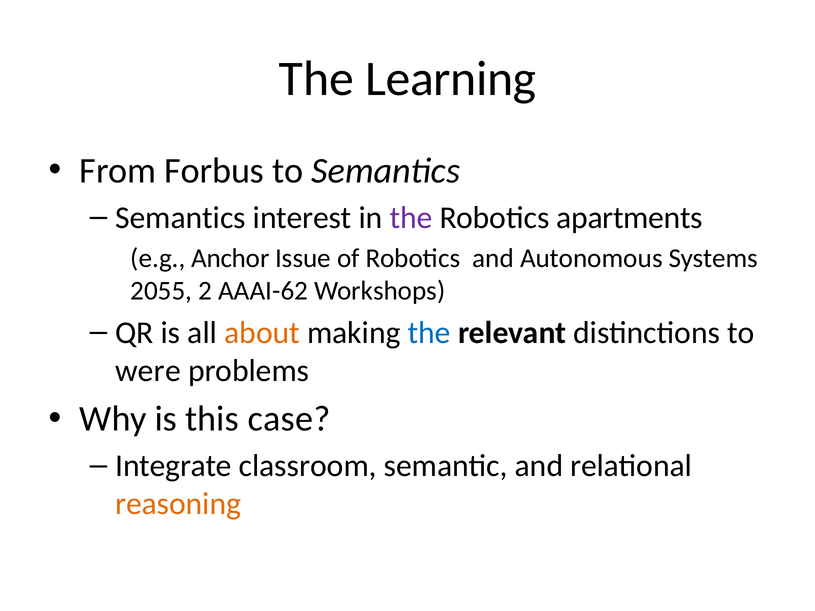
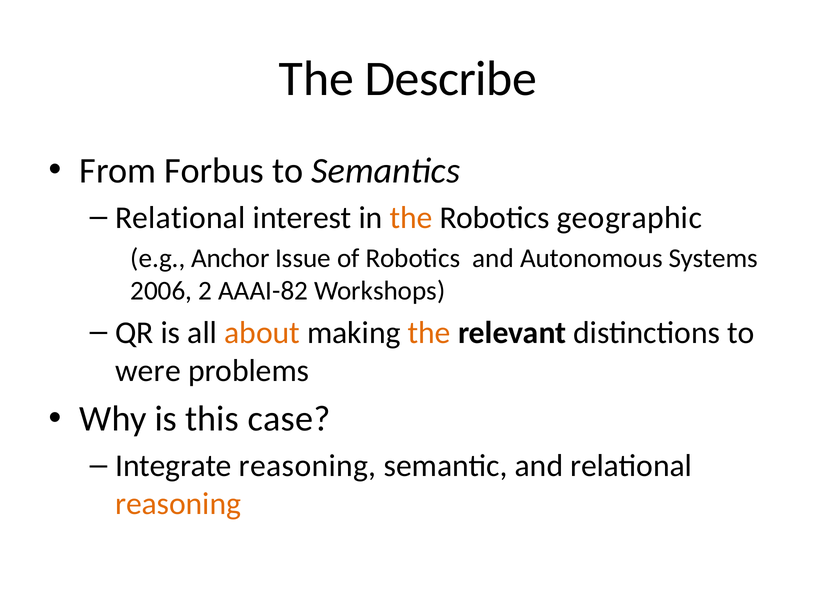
Learning: Learning -> Describe
Semantics at (180, 218): Semantics -> Relational
the at (411, 218) colour: purple -> orange
apartments: apartments -> geographic
2055: 2055 -> 2006
AAAI-62: AAAI-62 -> AAAI-82
the at (429, 333) colour: blue -> orange
Integrate classroom: classroom -> reasoning
